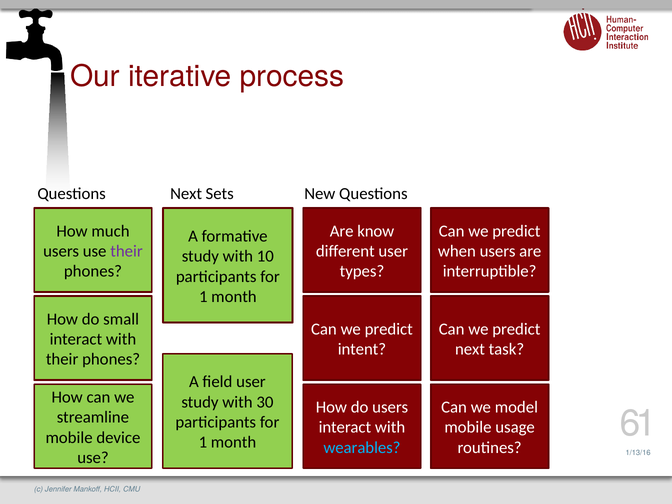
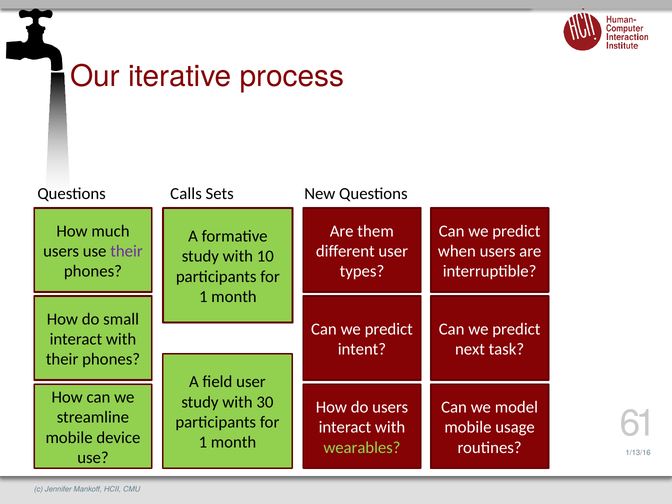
Questions Next: Next -> Calls
know: know -> them
wearables colour: light blue -> light green
